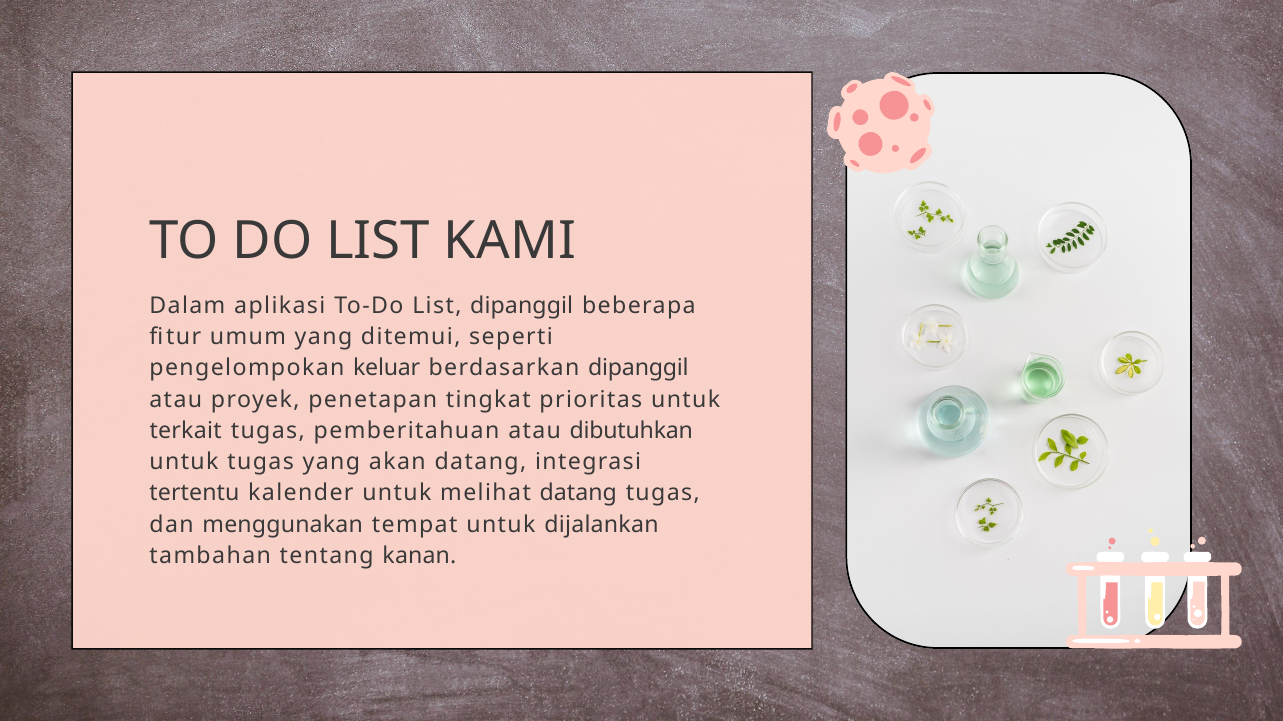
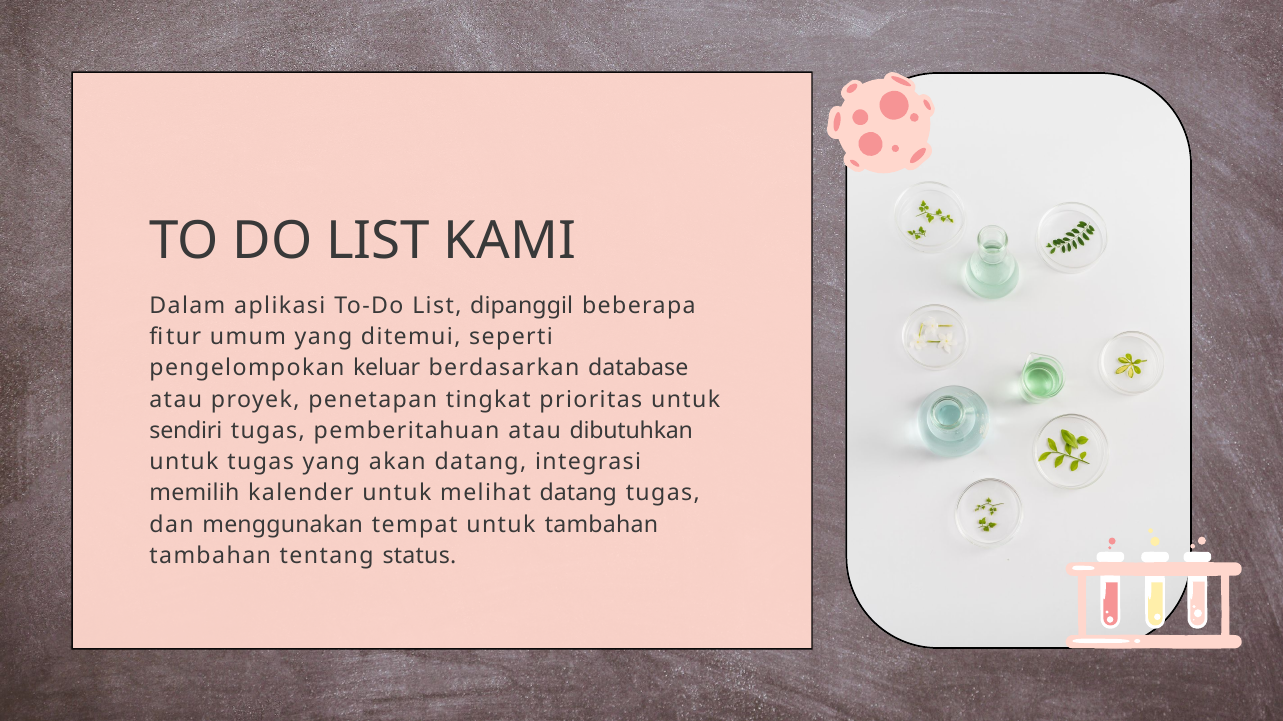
berdasarkan dipanggil: dipanggil -> database
terkait: terkait -> sendiri
tertentu: tertentu -> memilih
untuk dijalankan: dijalankan -> tambahan
kanan: kanan -> status
